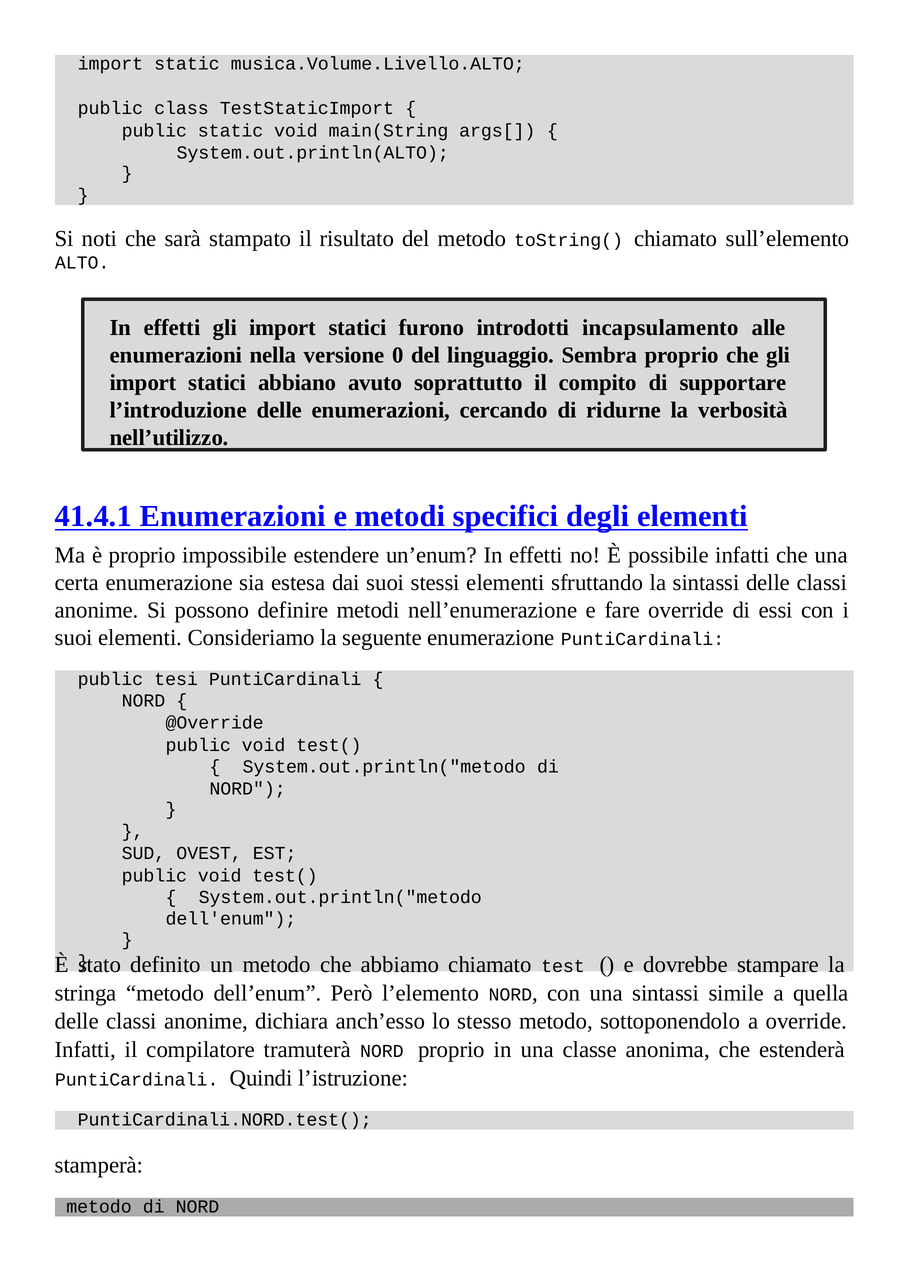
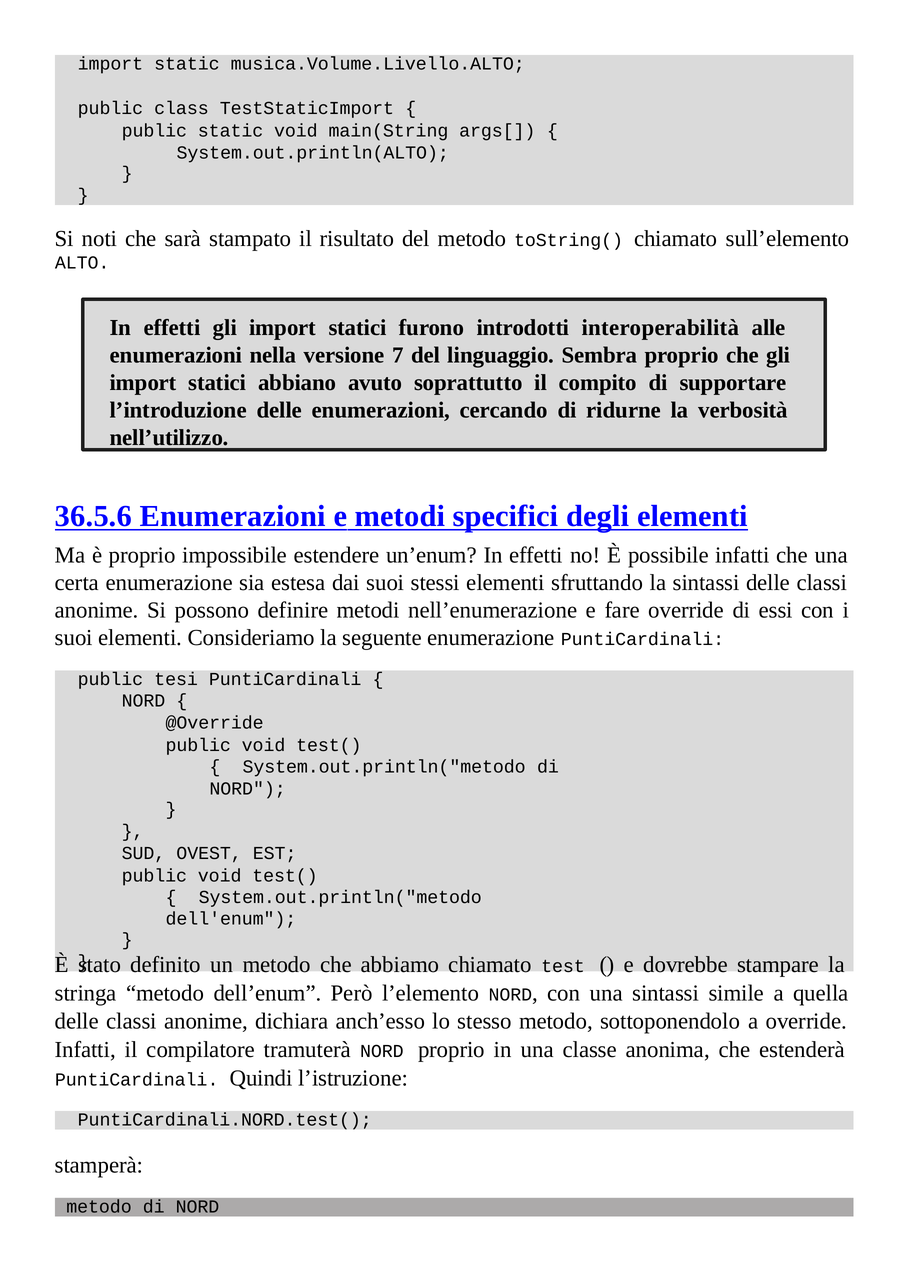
incapsulamento: incapsulamento -> interoperabilità
0: 0 -> 7
41.4.1: 41.4.1 -> 36.5.6
